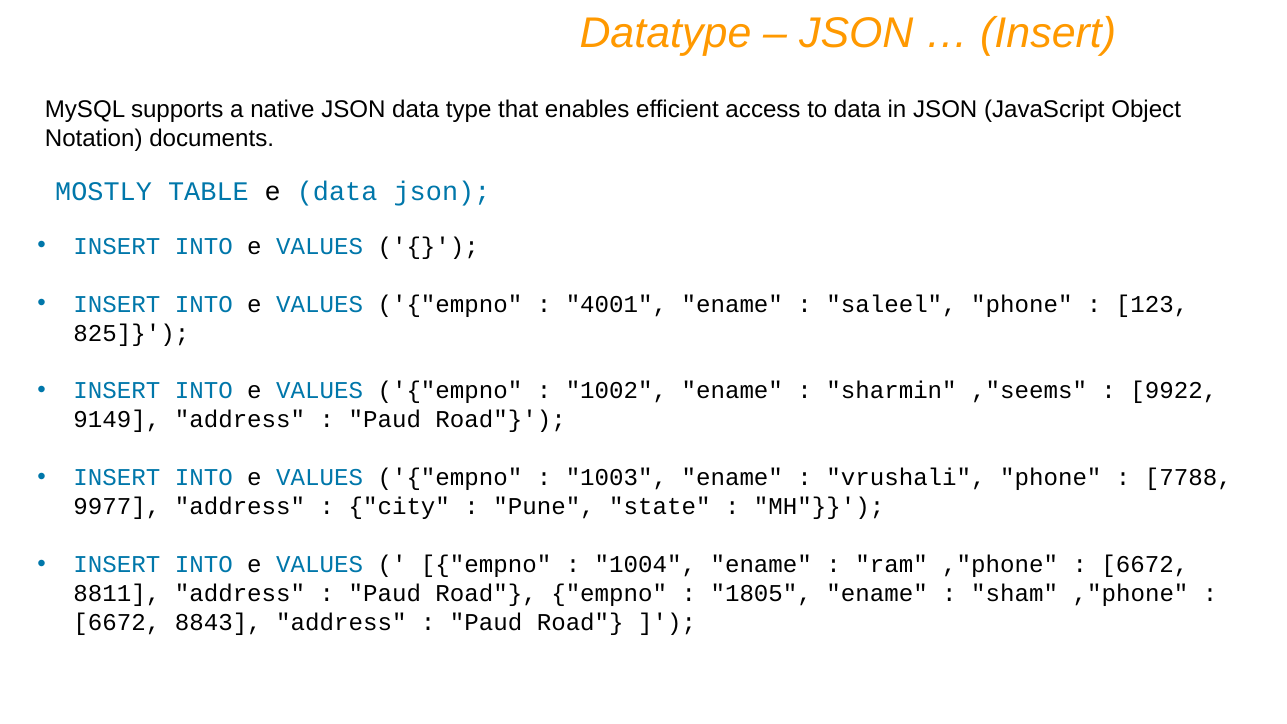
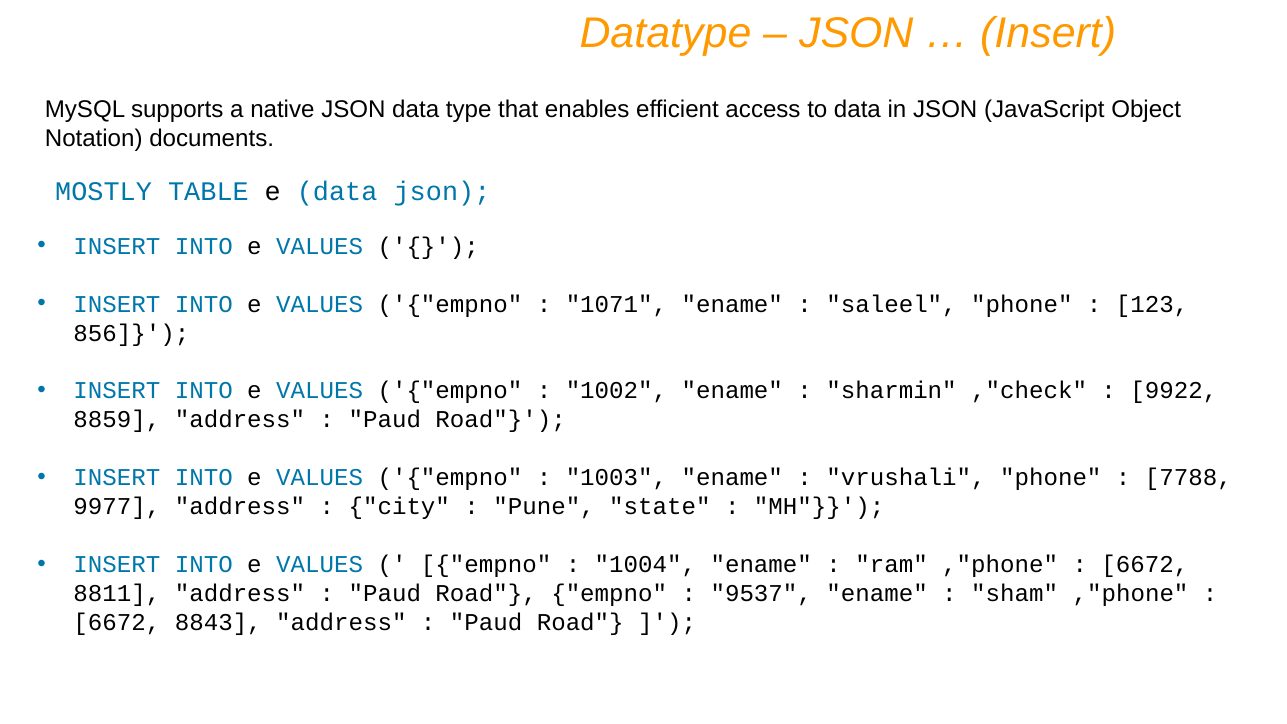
4001: 4001 -> 1071
825: 825 -> 856
,"seems: ,"seems -> ,"check
9149: 9149 -> 8859
1805: 1805 -> 9537
